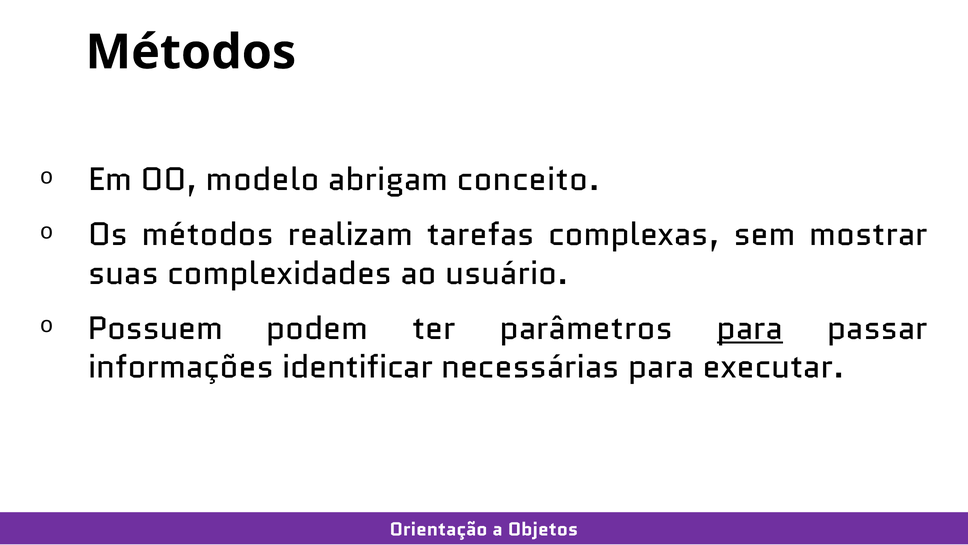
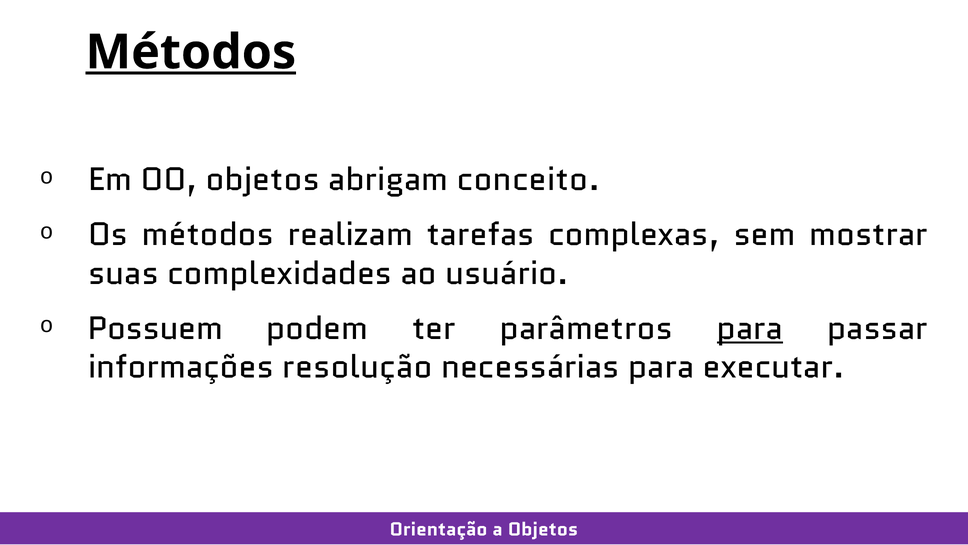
Métodos at (191, 52) underline: none -> present
OO modelo: modelo -> objetos
identificar: identificar -> resolução
